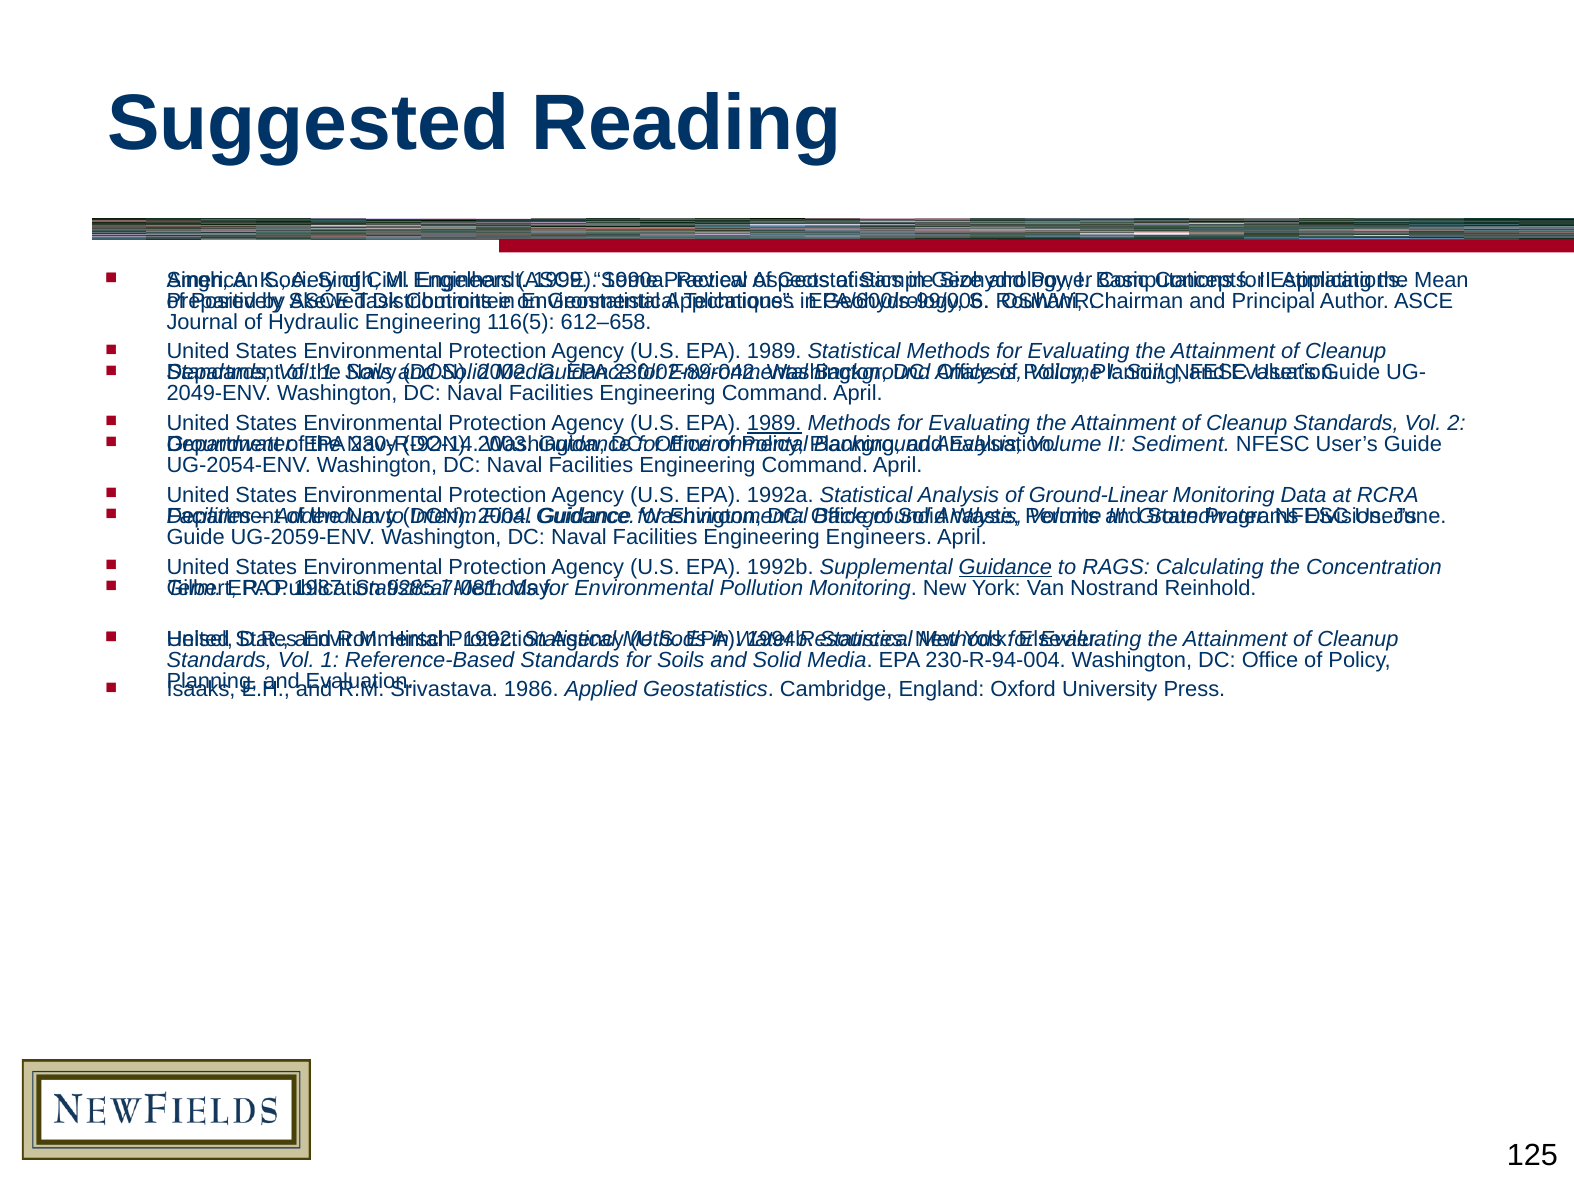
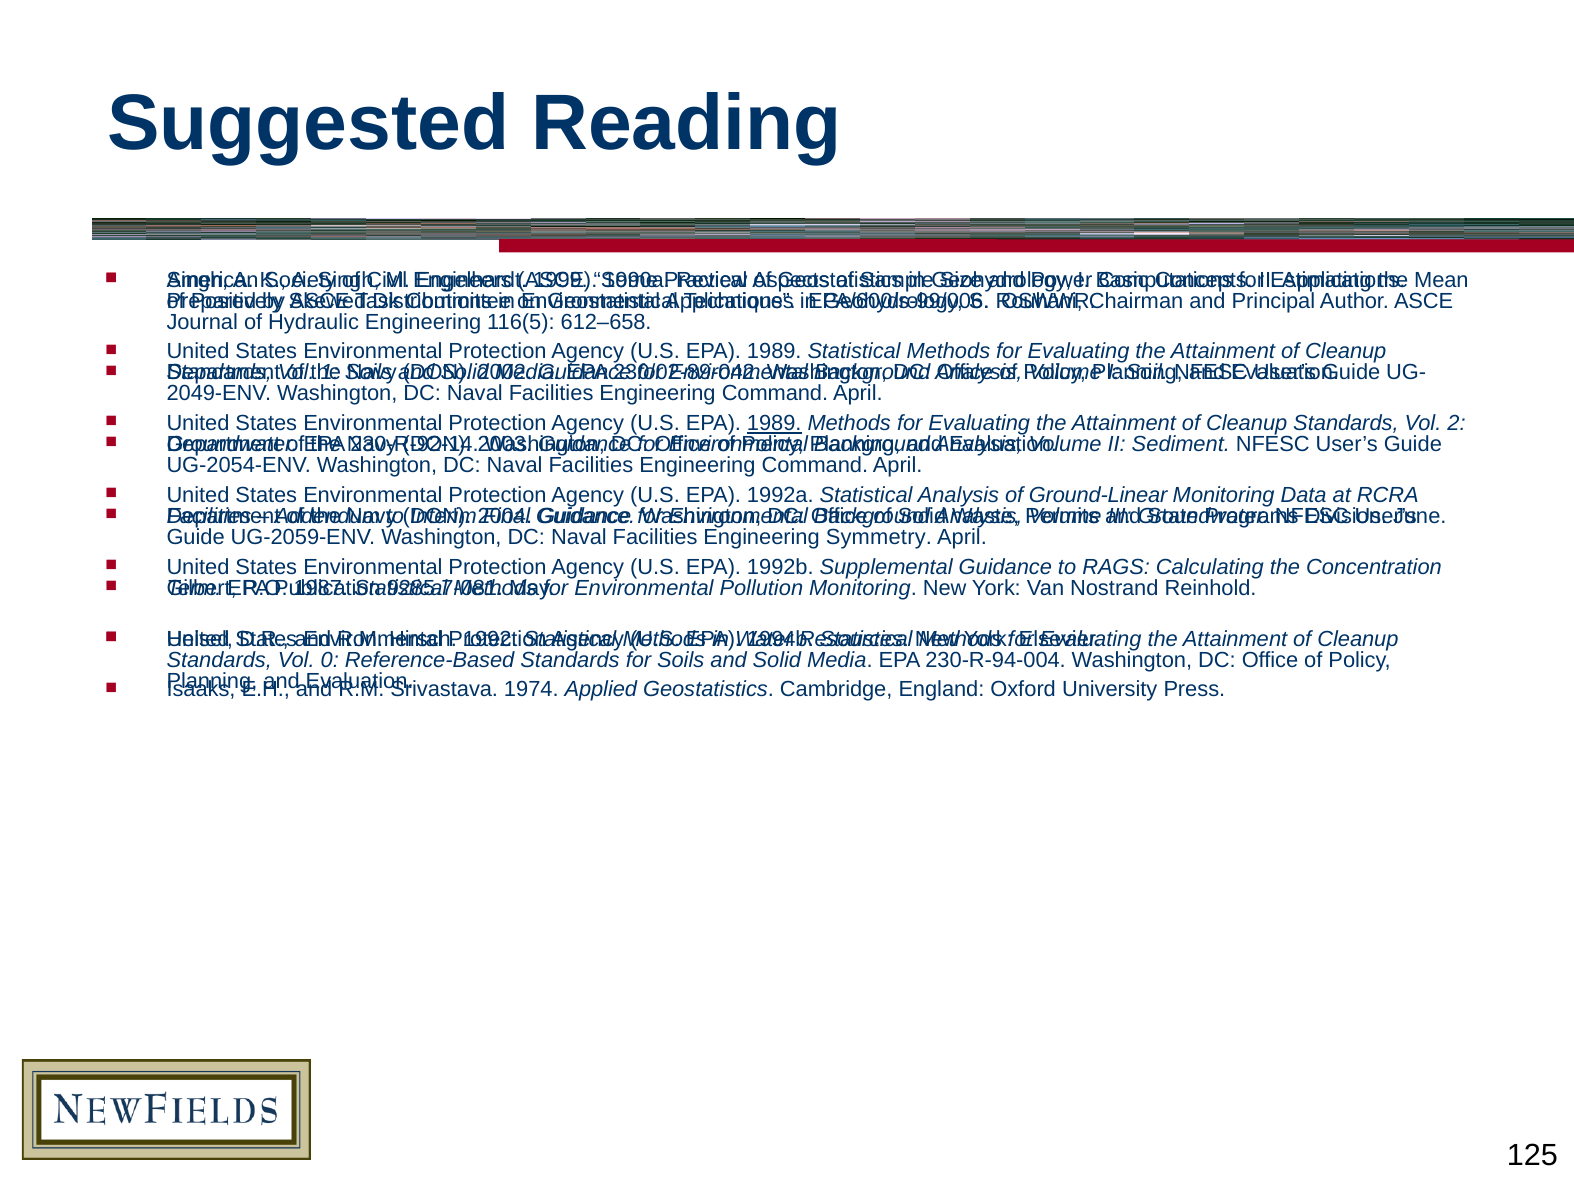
Engineering Engineers: Engineers -> Symmetry
Guidance at (1005, 567) underline: present -> none
1 at (330, 660): 1 -> 0
1986: 1986 -> 1974
